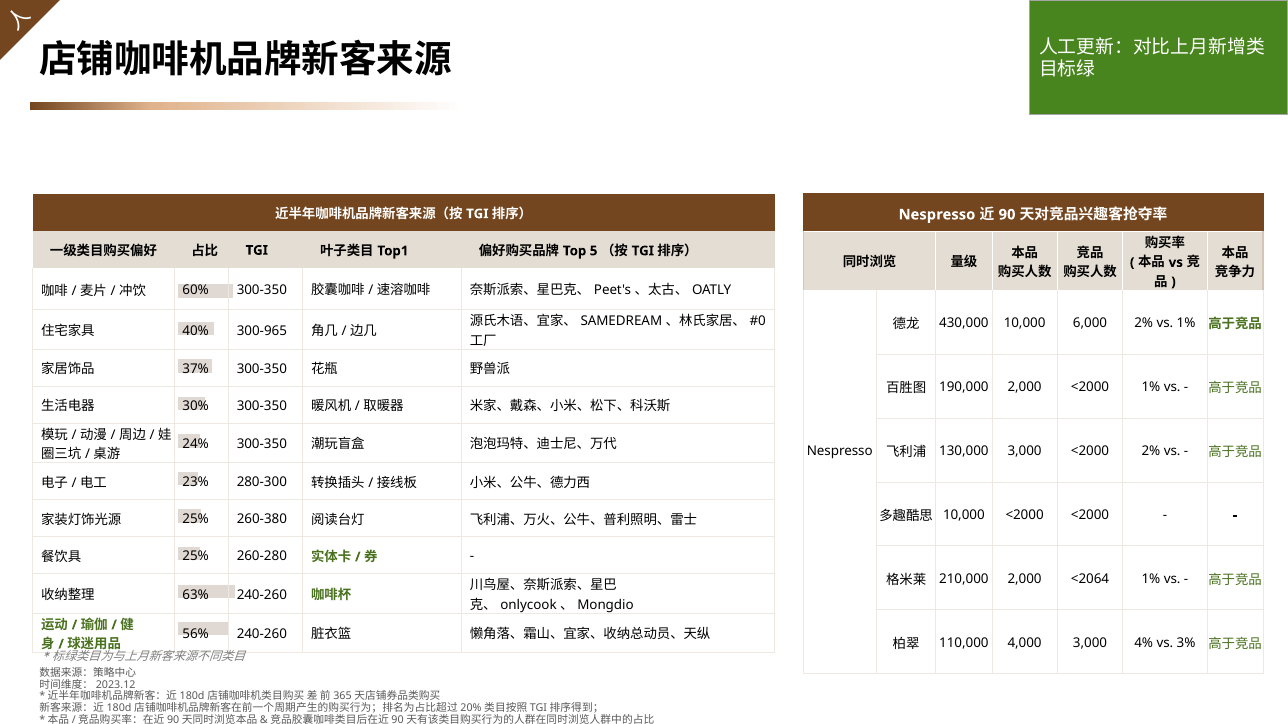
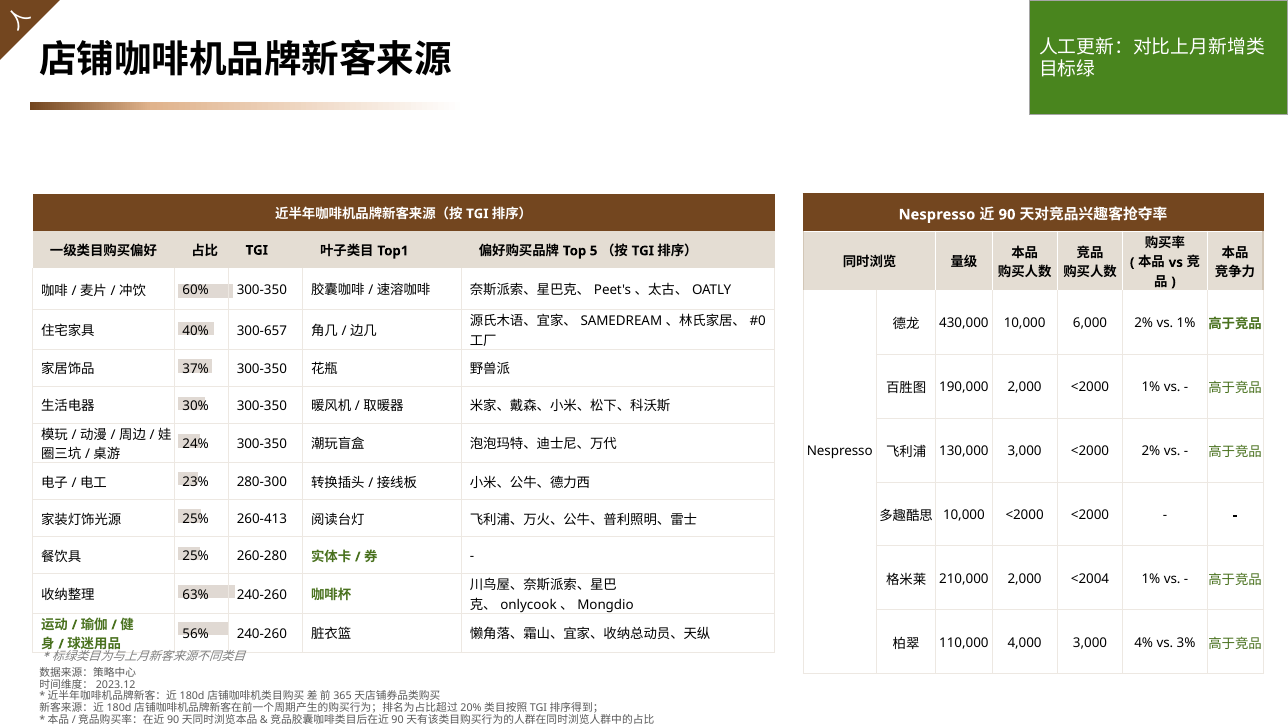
300-965: 300-965 -> 300-657
260-380: 260-380 -> 260-413
<2064: <2064 -> <2004
